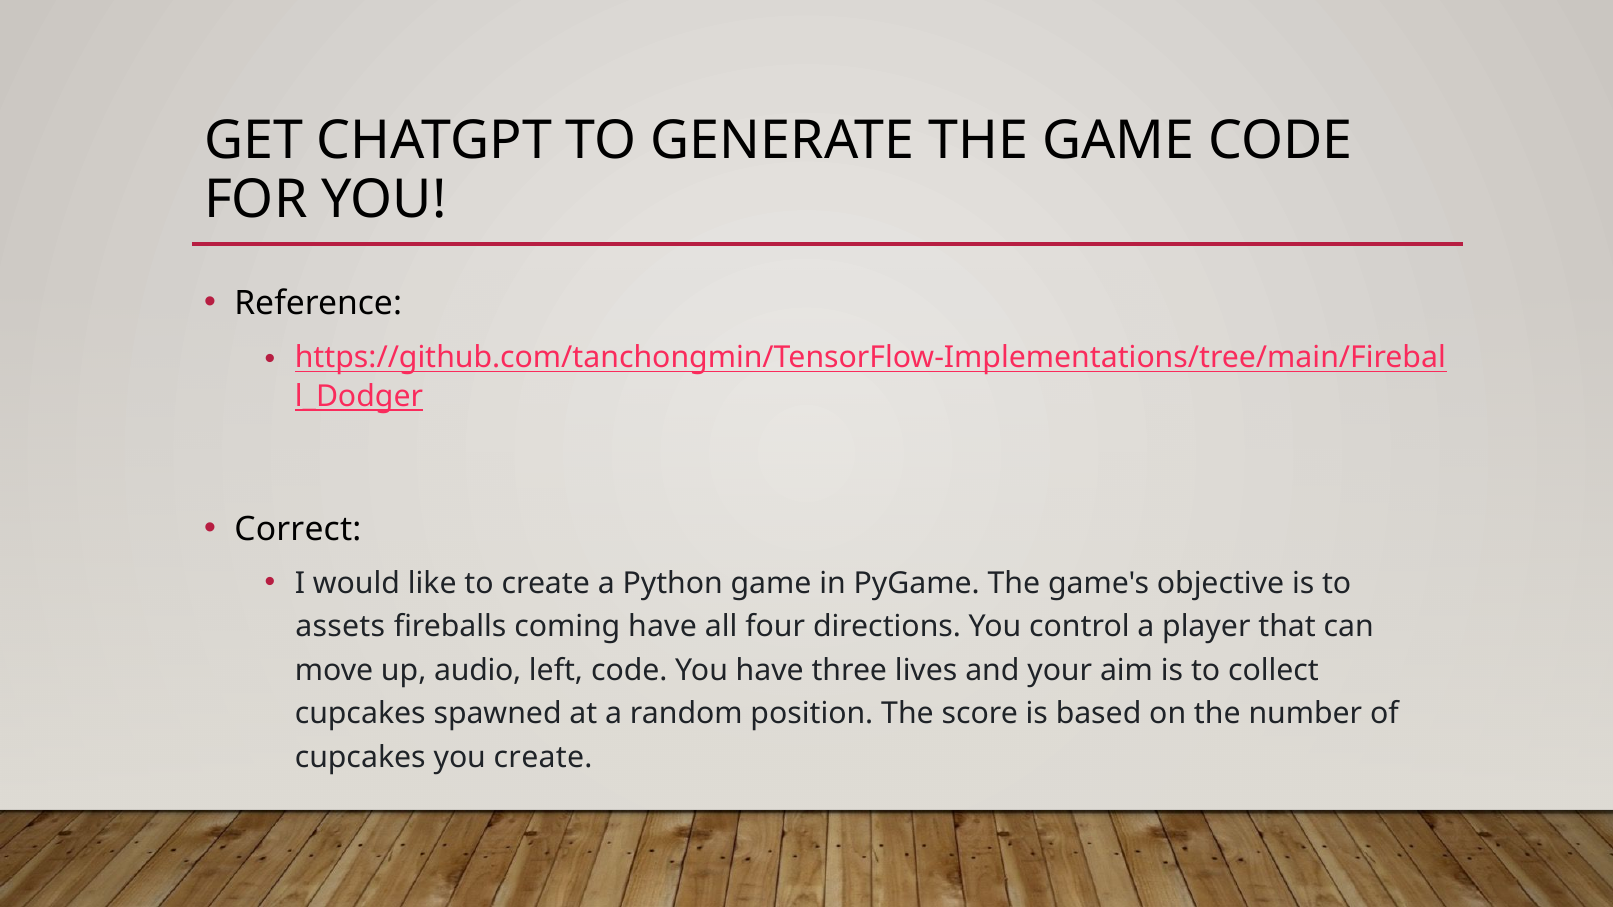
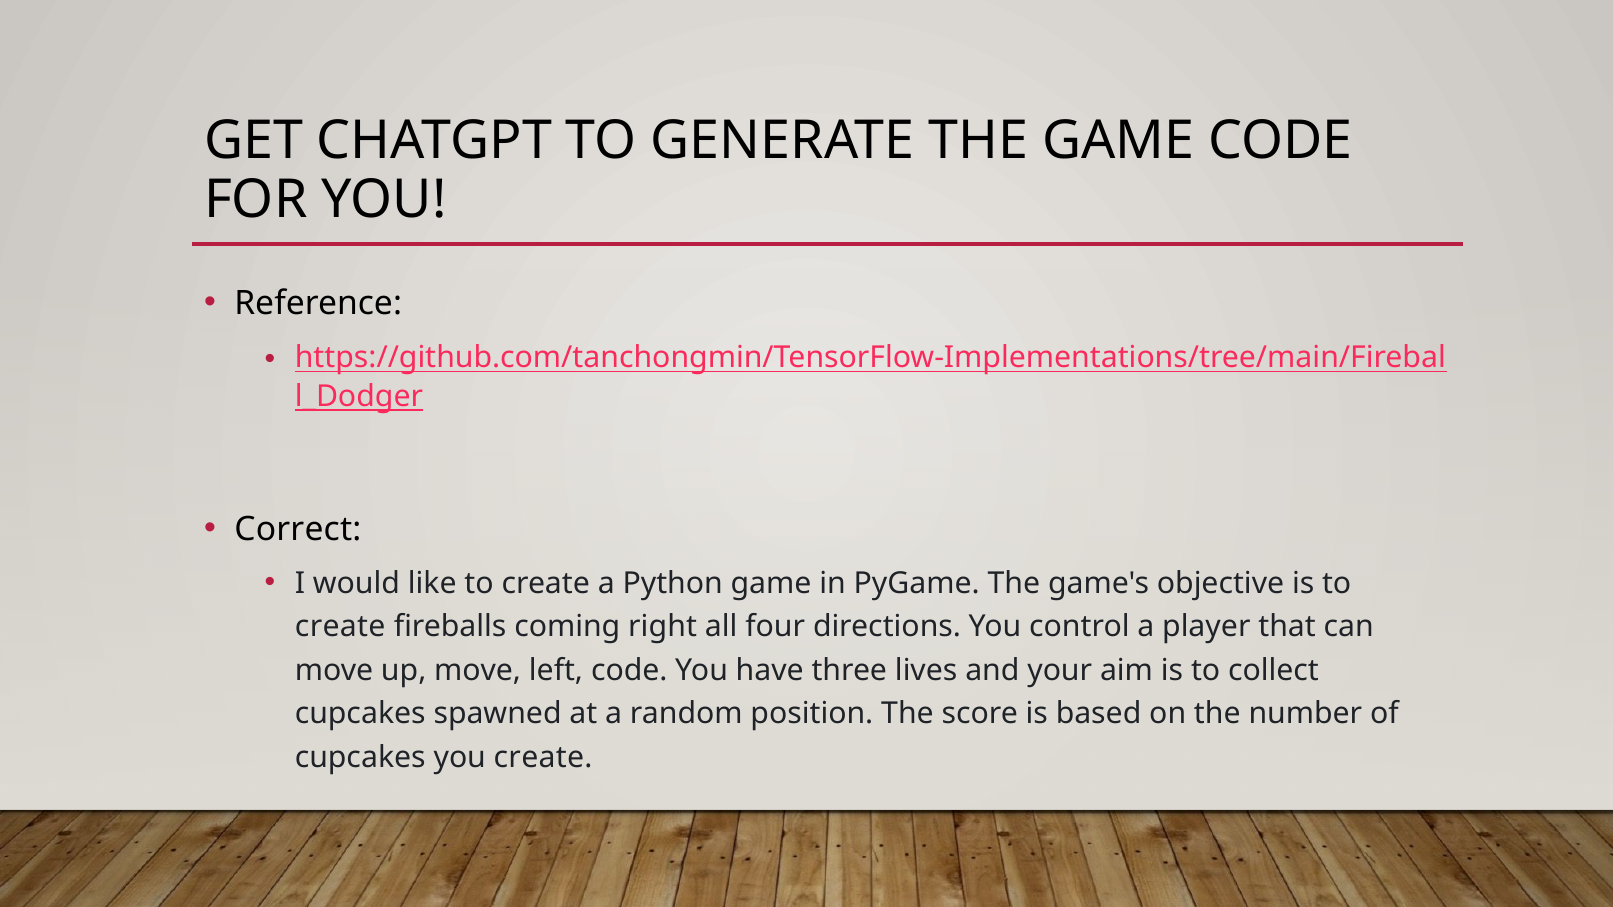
assets at (340, 627): assets -> create
coming have: have -> right
up audio: audio -> move
